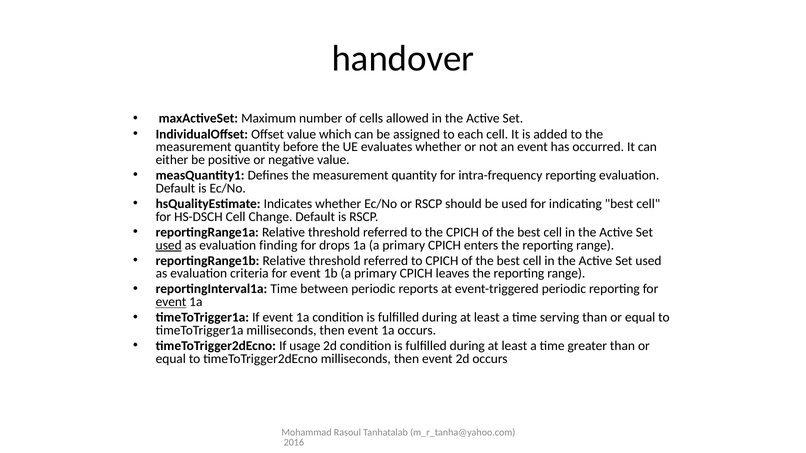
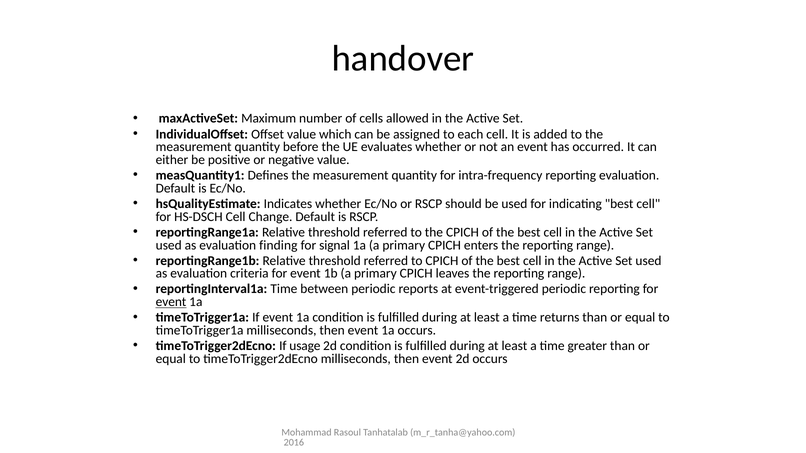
used at (169, 245) underline: present -> none
drops: drops -> signal
serving: serving -> returns
